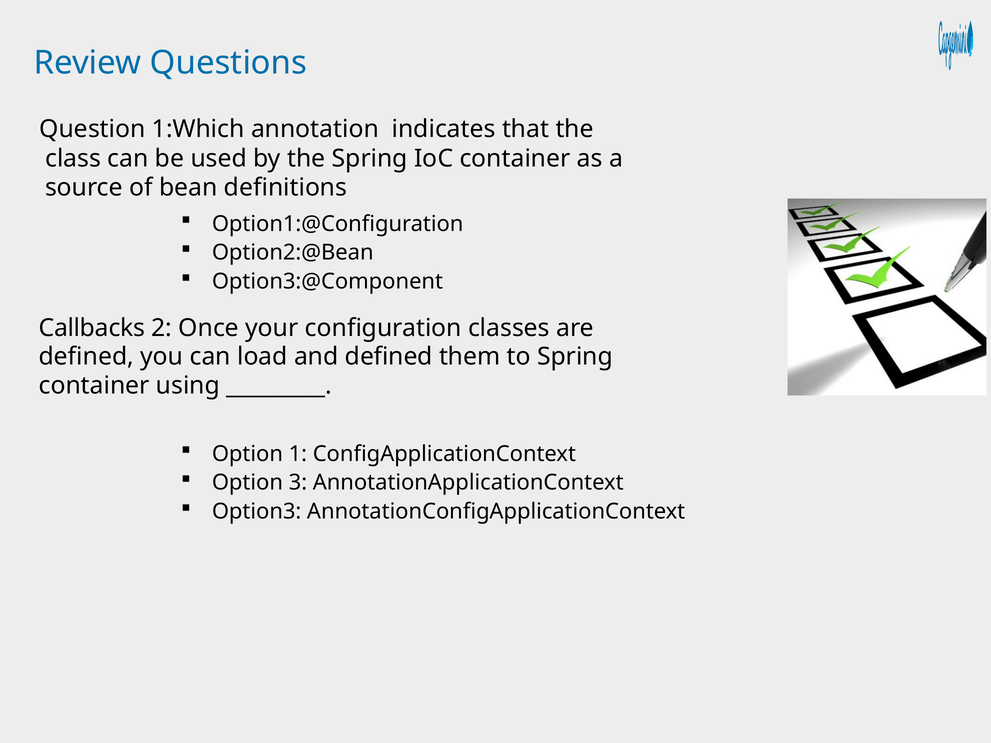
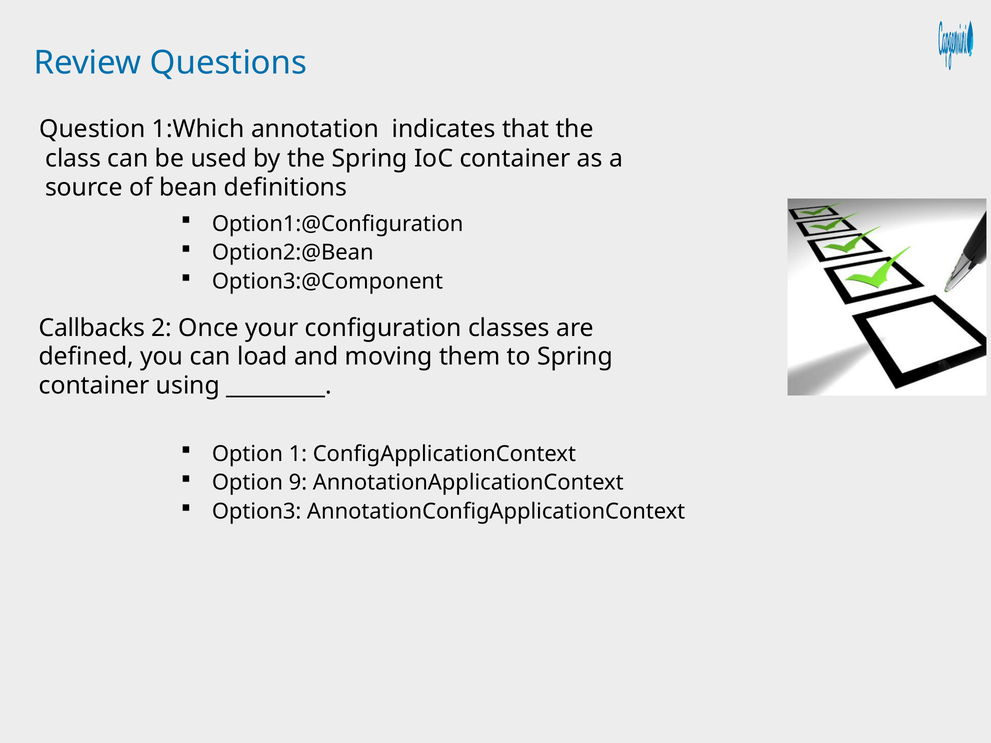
and defined: defined -> moving
3: 3 -> 9
